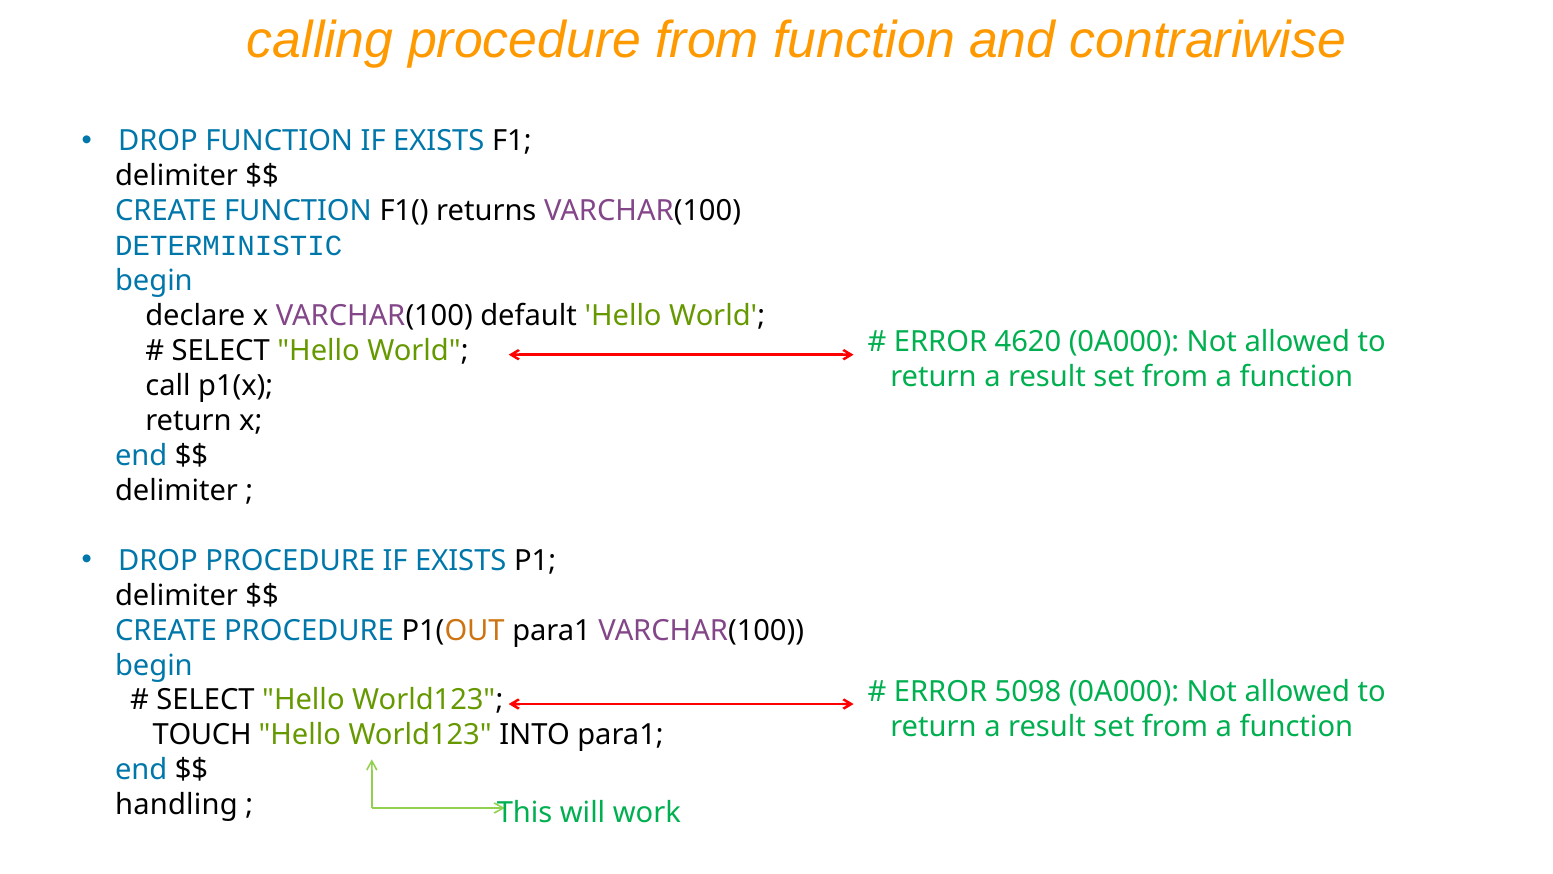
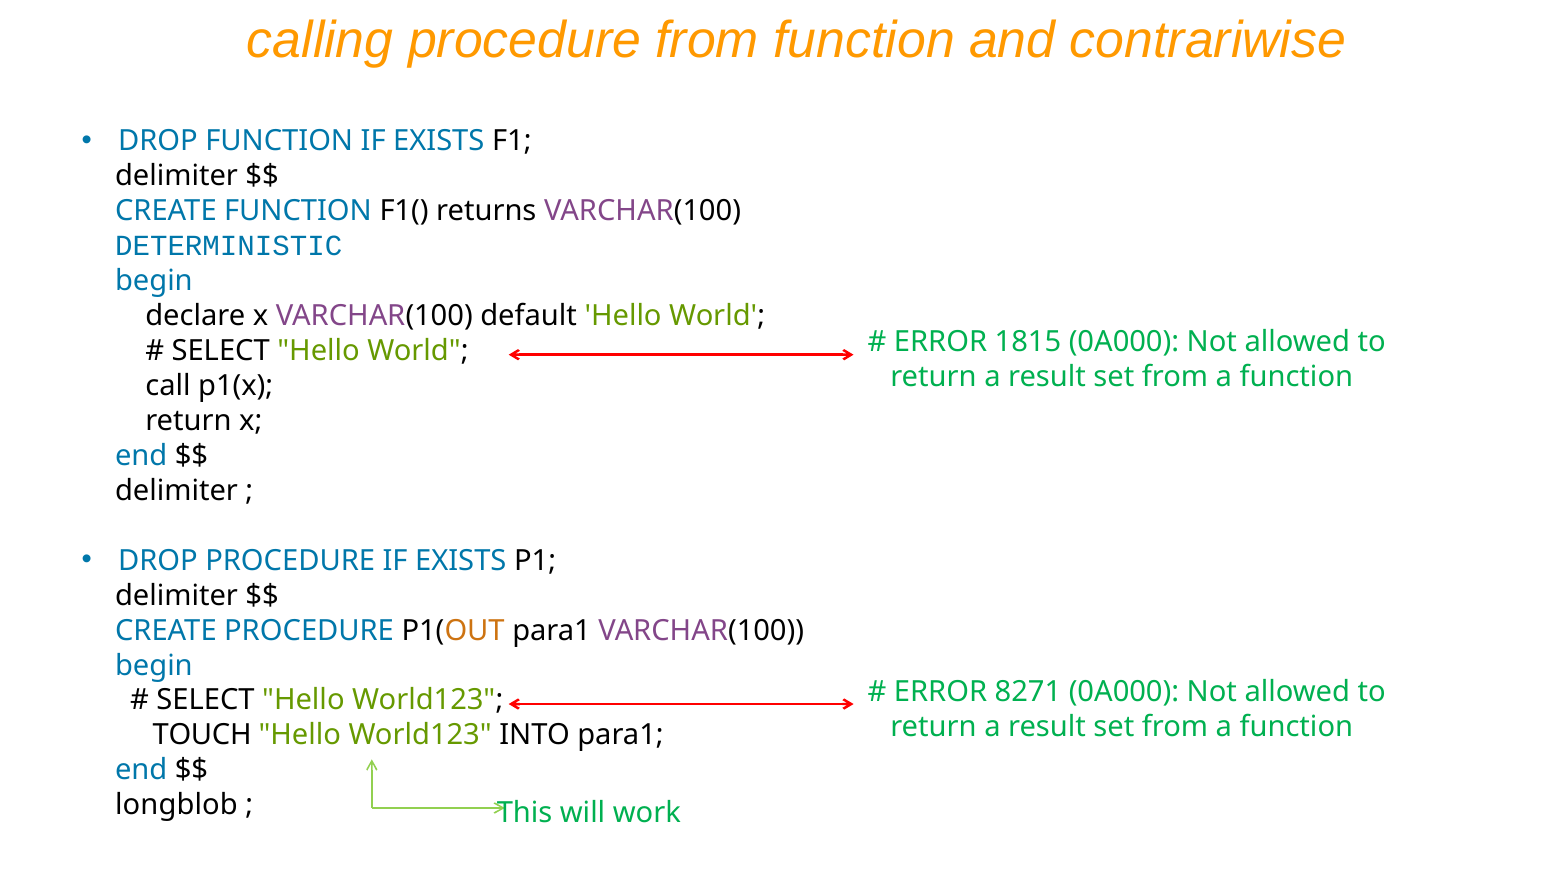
4620: 4620 -> 1815
5098: 5098 -> 8271
handling: handling -> longblob
